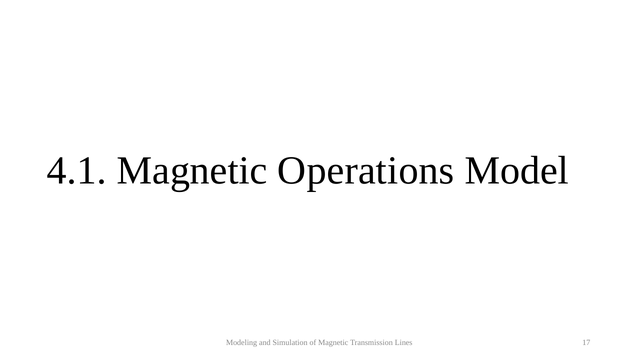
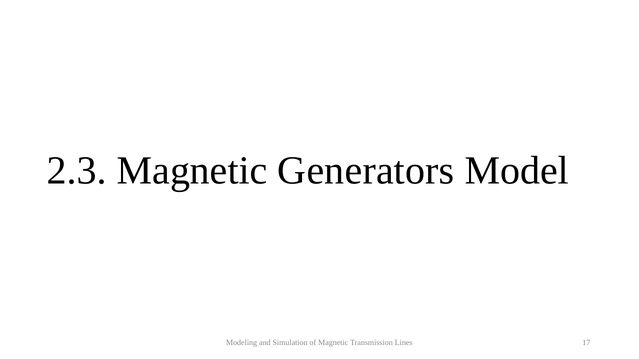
4.1: 4.1 -> 2.3
Operations: Operations -> Generators
